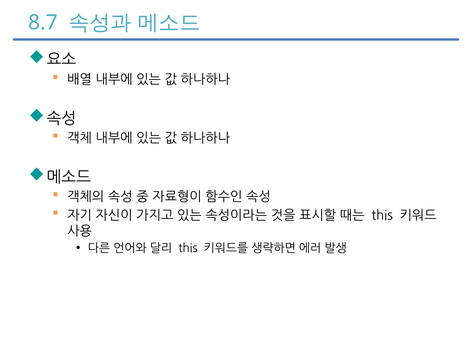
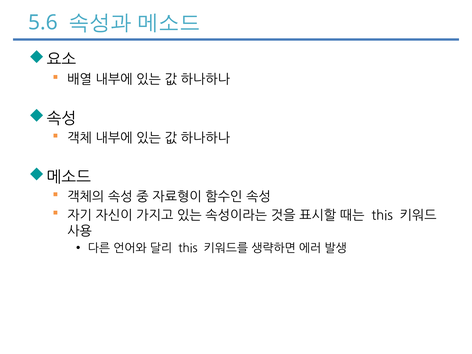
8.7: 8.7 -> 5.6
